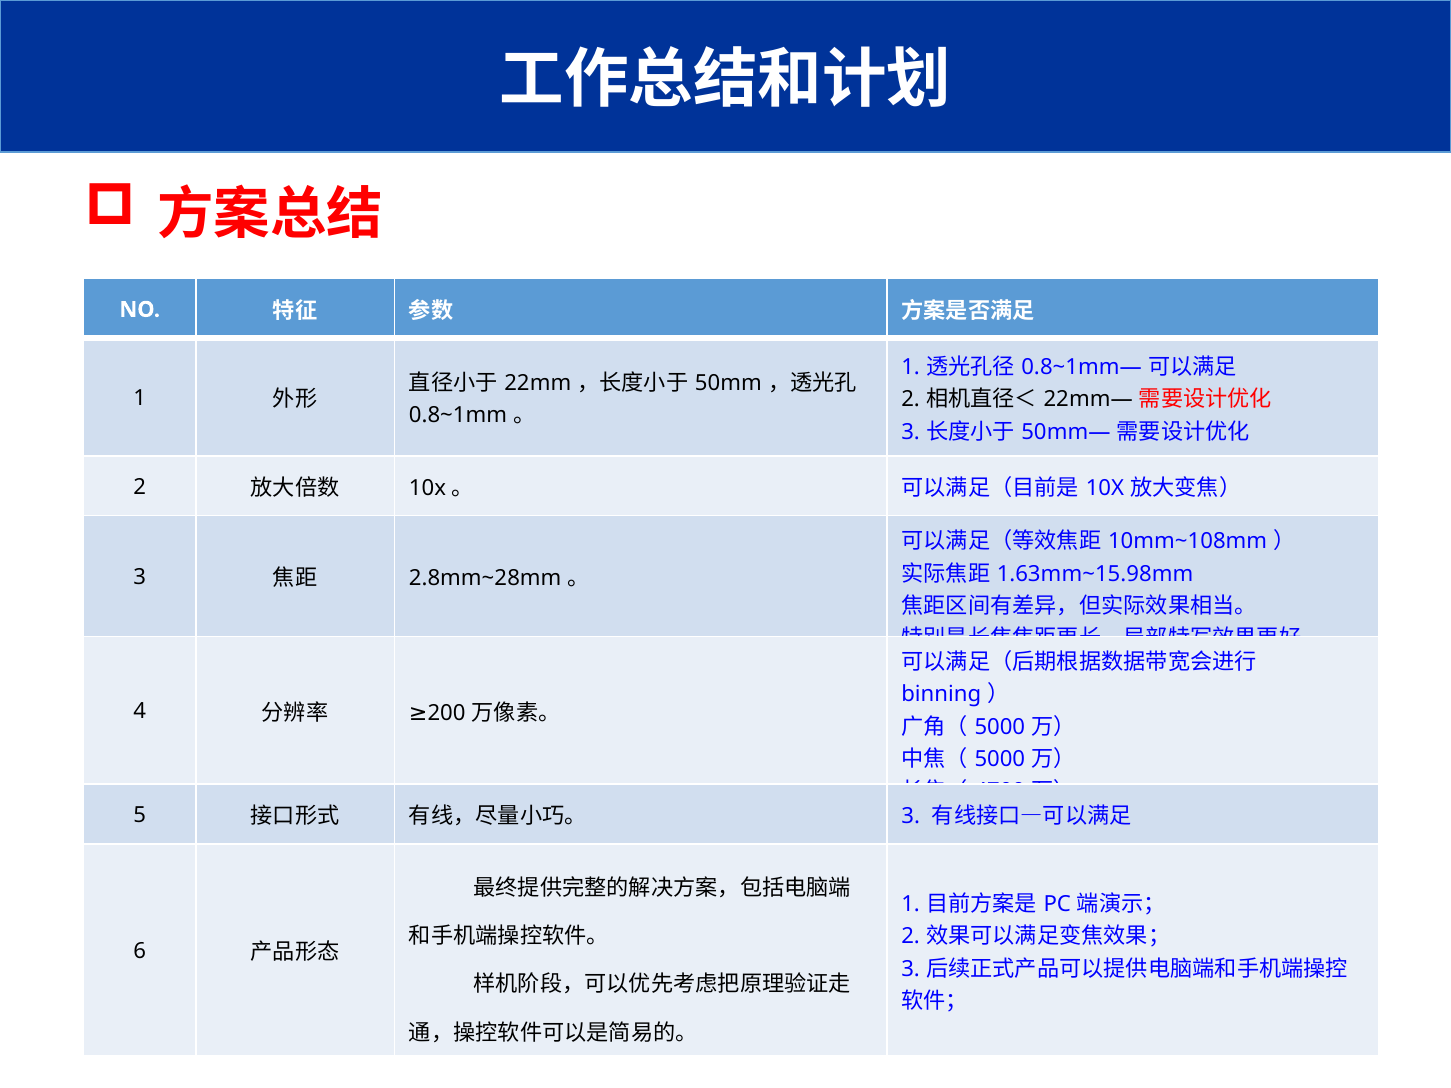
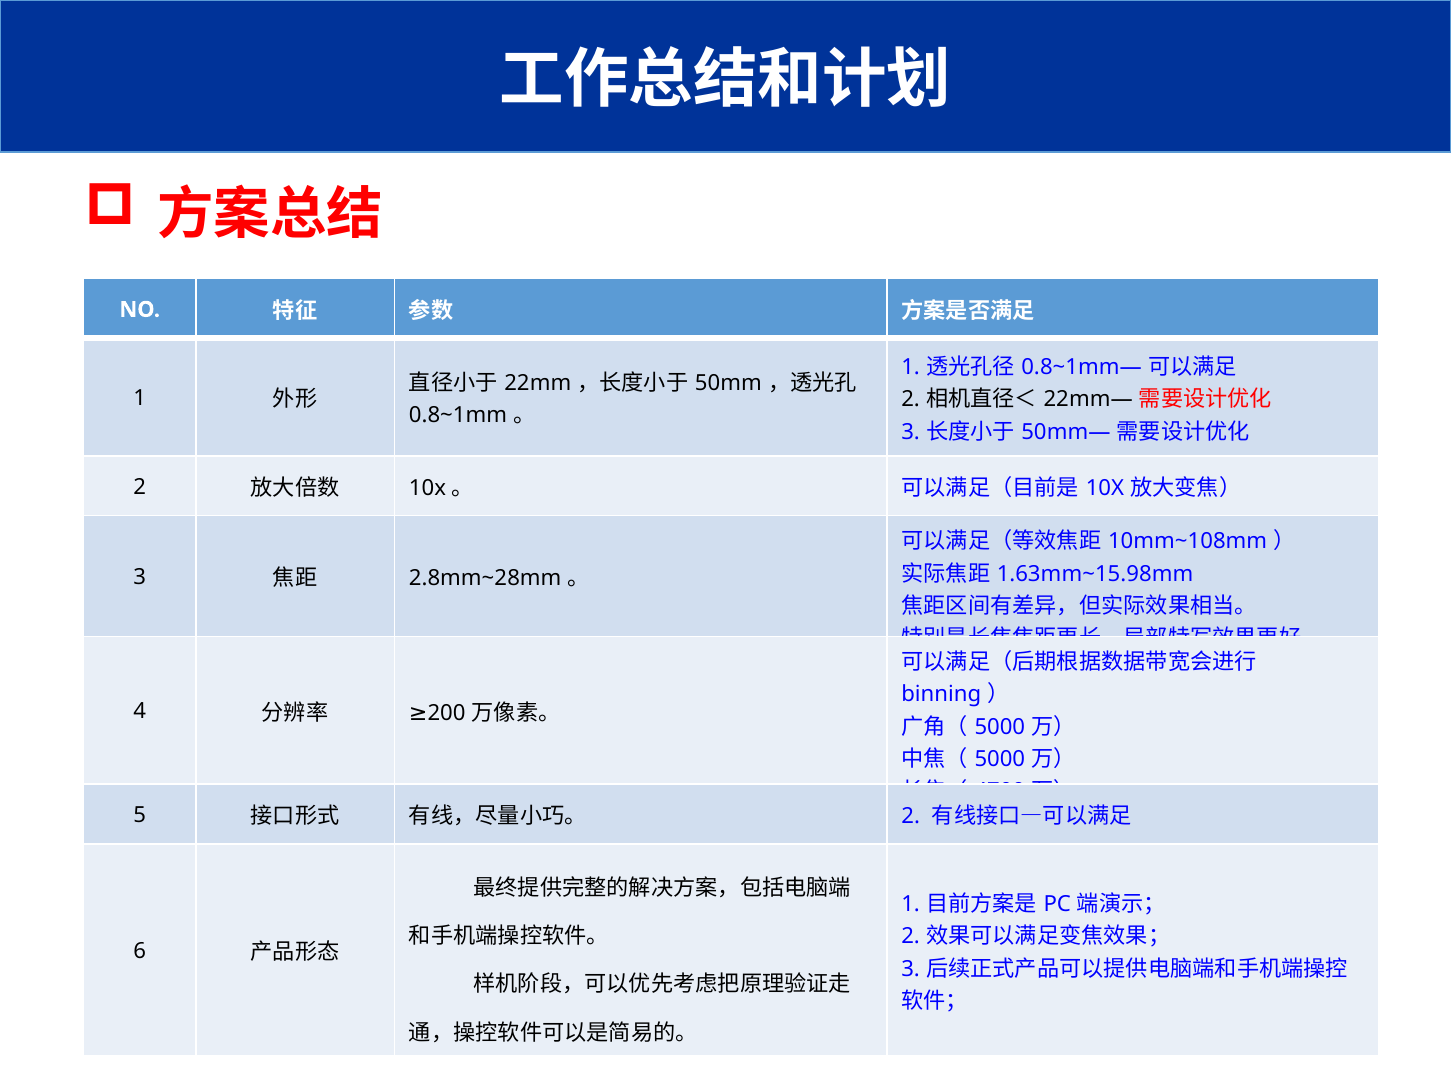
3 at (911, 817): 3 -> 2
